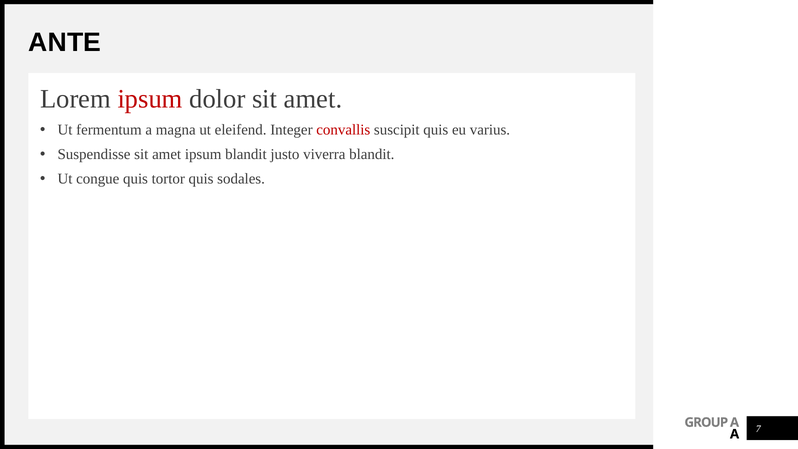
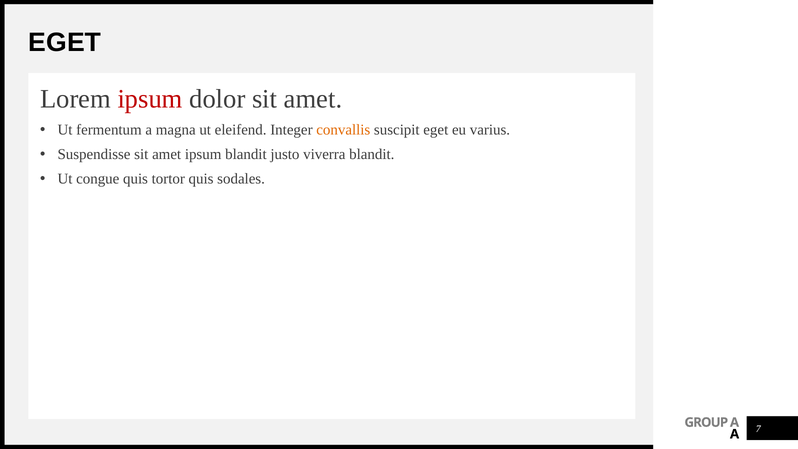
ANTE at (65, 42): ANTE -> EGET
convallis colour: red -> orange
suscipit quis: quis -> eget
